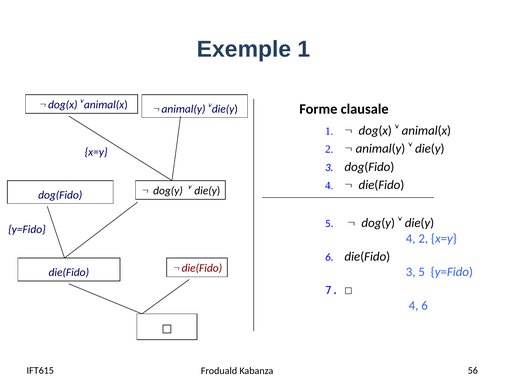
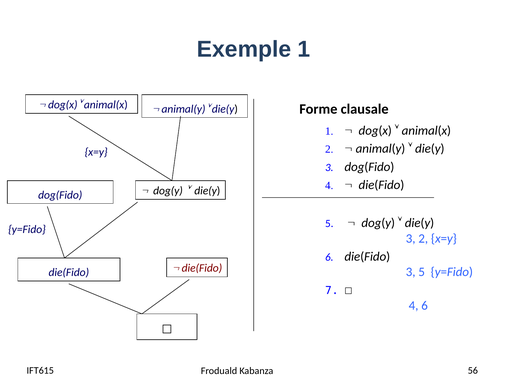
4 at (411, 238): 4 -> 3
